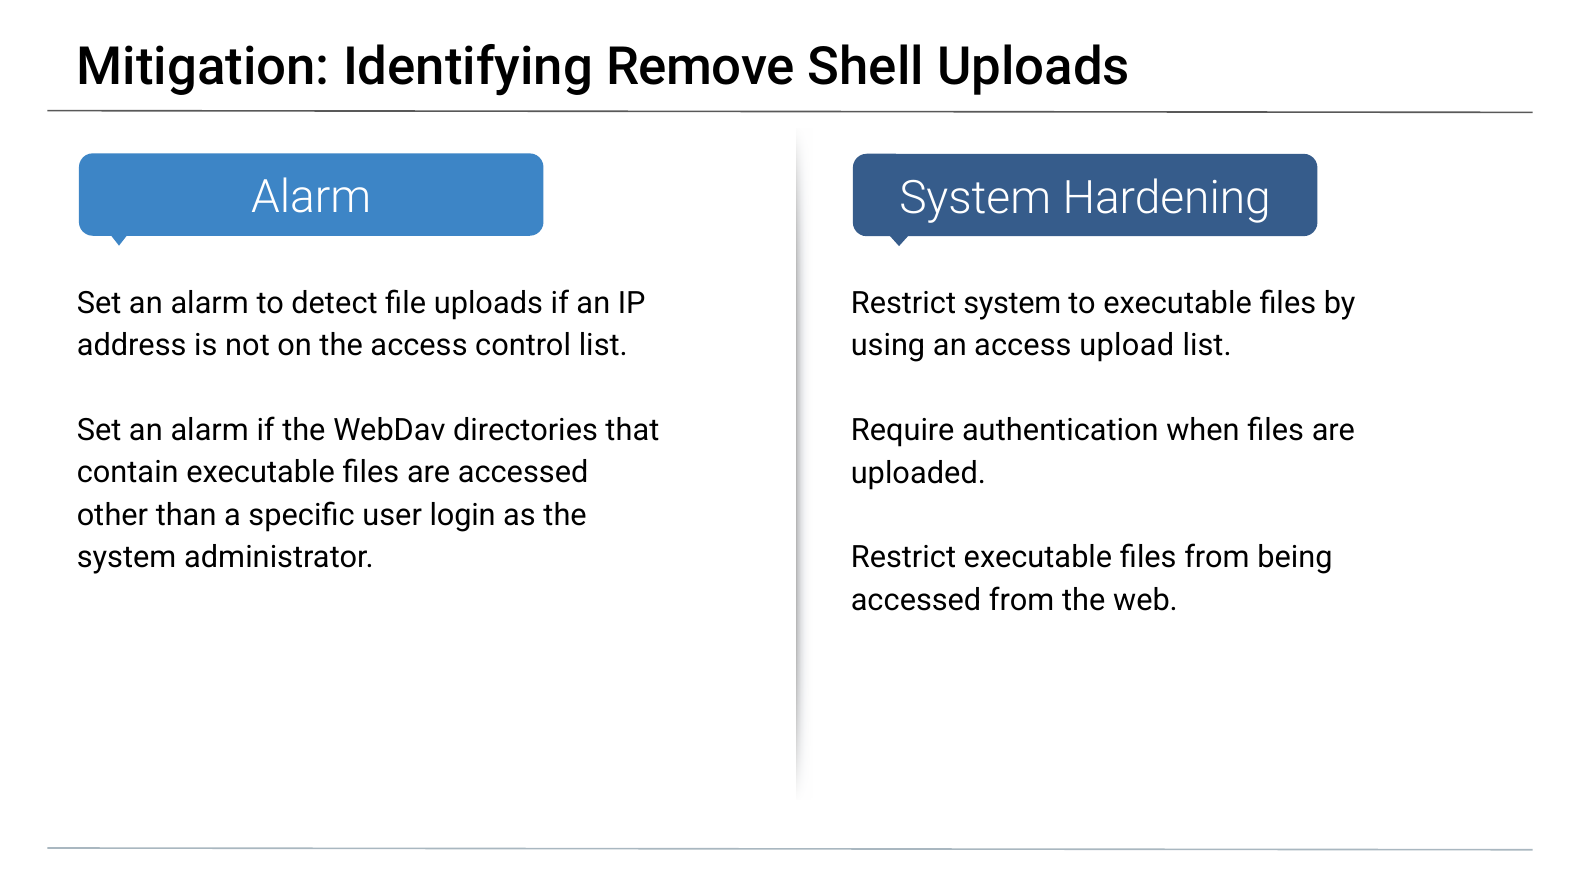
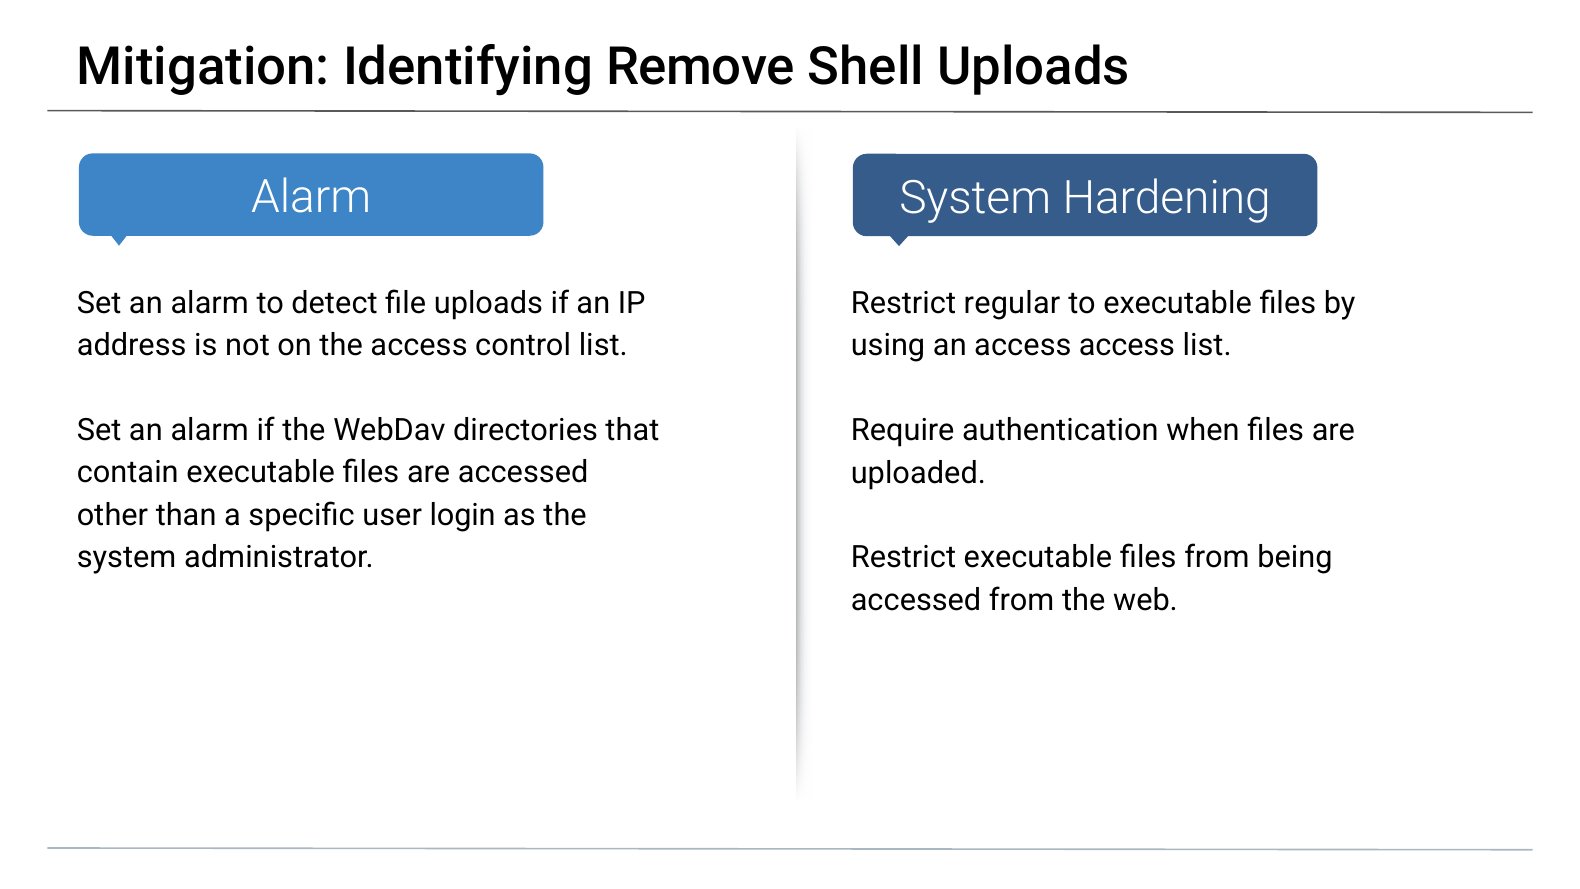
Restrict system: system -> regular
access upload: upload -> access
